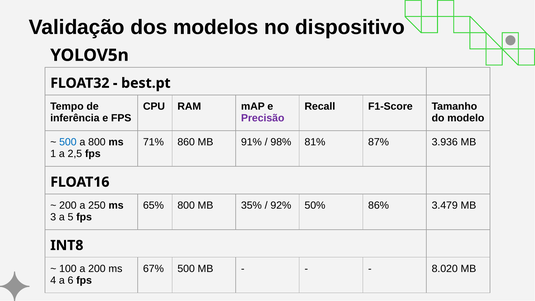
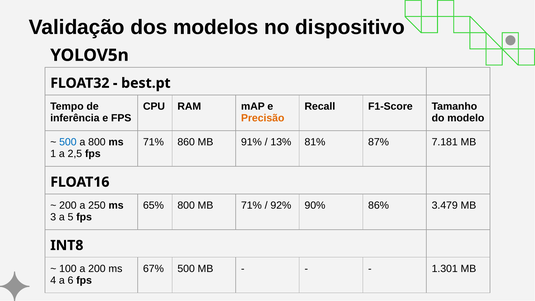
Precisão colour: purple -> orange
98%: 98% -> 13%
3.936: 3.936 -> 7.181
MB 35%: 35% -> 71%
50%: 50% -> 90%
8.020: 8.020 -> 1.301
